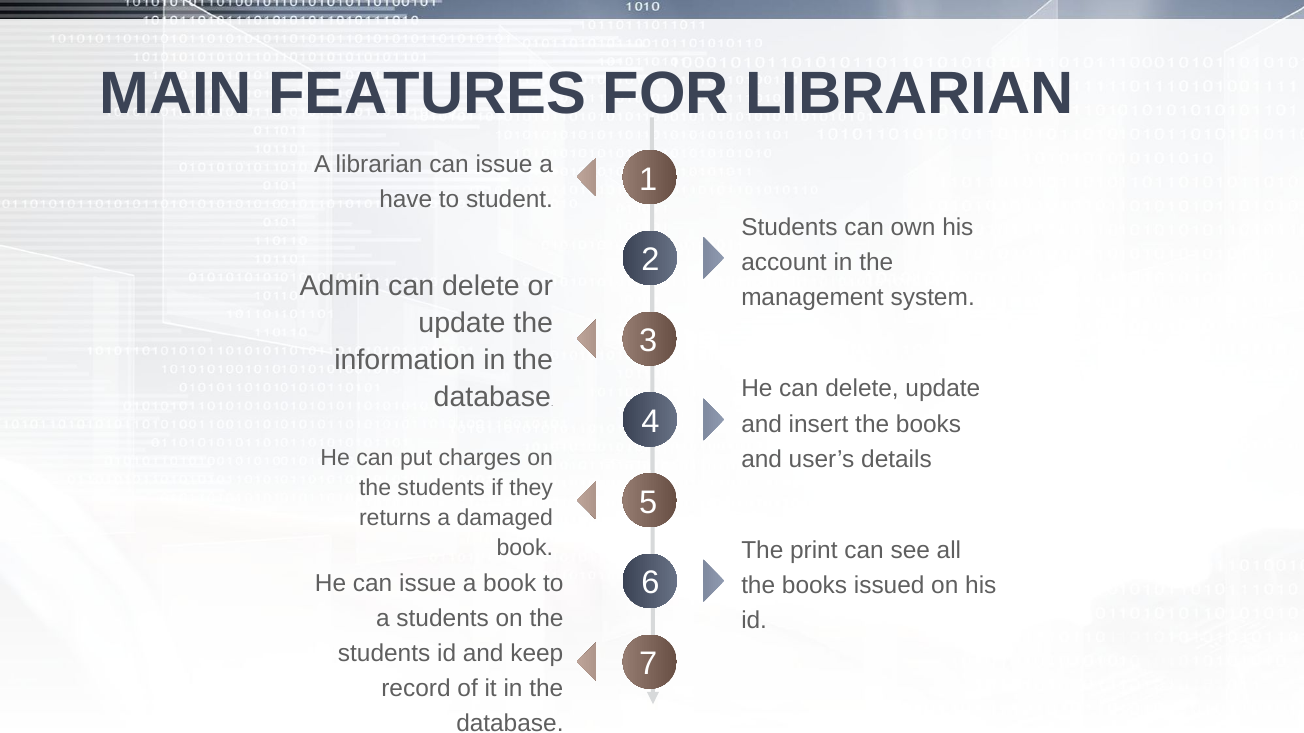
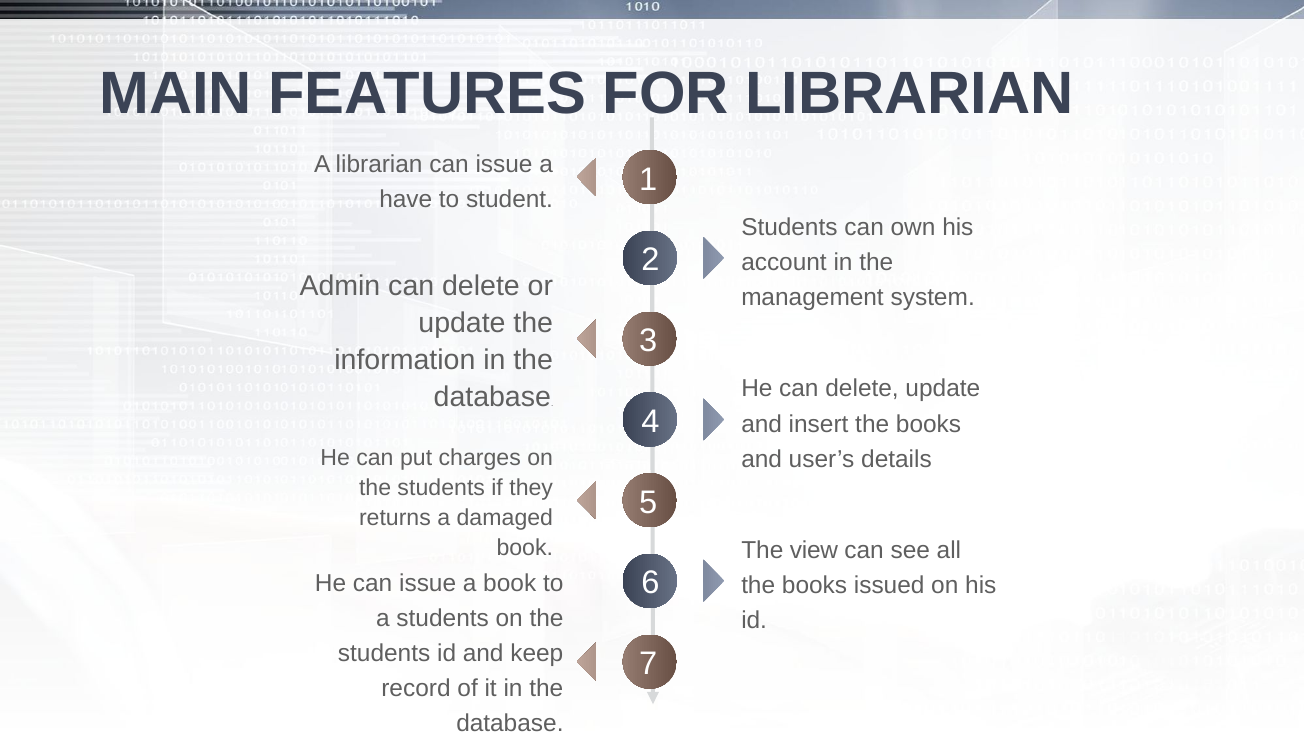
print: print -> view
